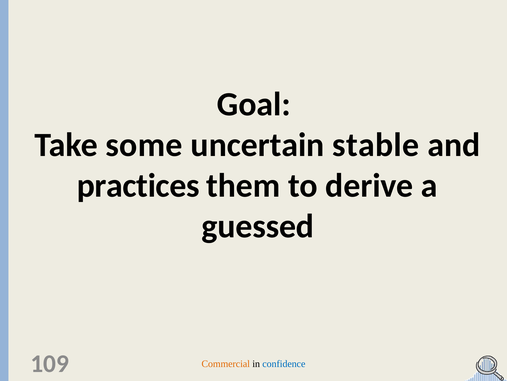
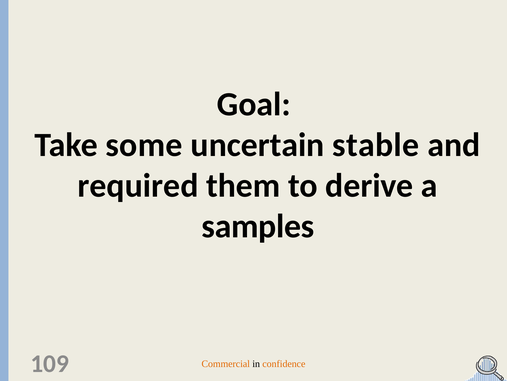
practices: practices -> required
guessed: guessed -> samples
confidence colour: blue -> orange
